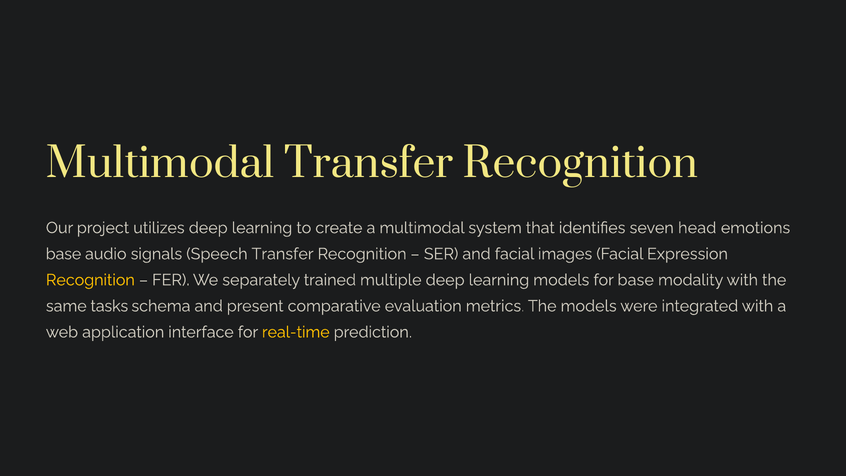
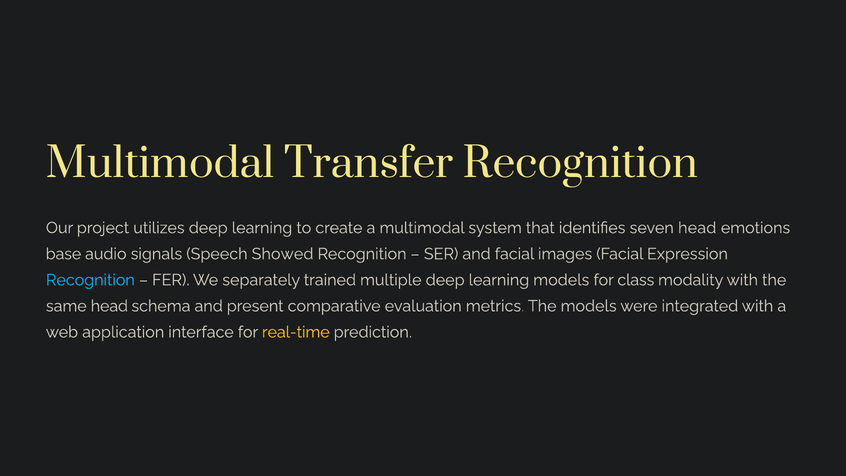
Speech Transfer: Transfer -> Showed
Recognition at (90, 280) colour: yellow -> light blue
for base: base -> class
same tasks: tasks -> head
